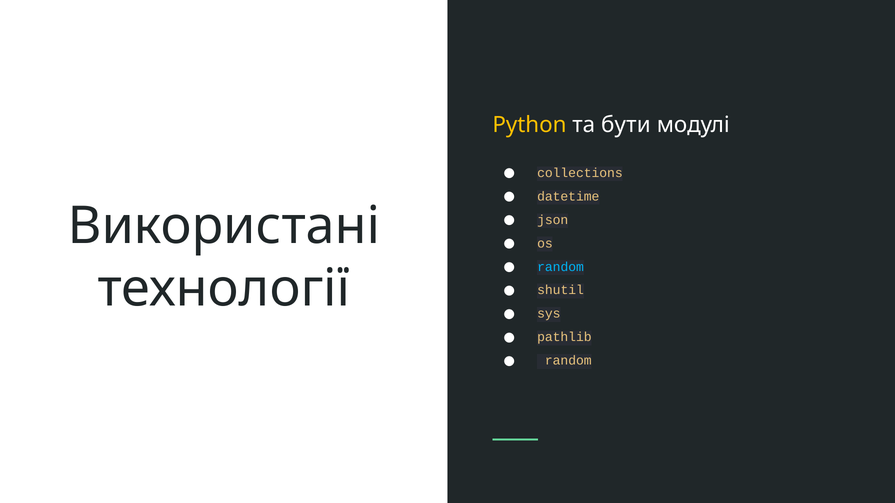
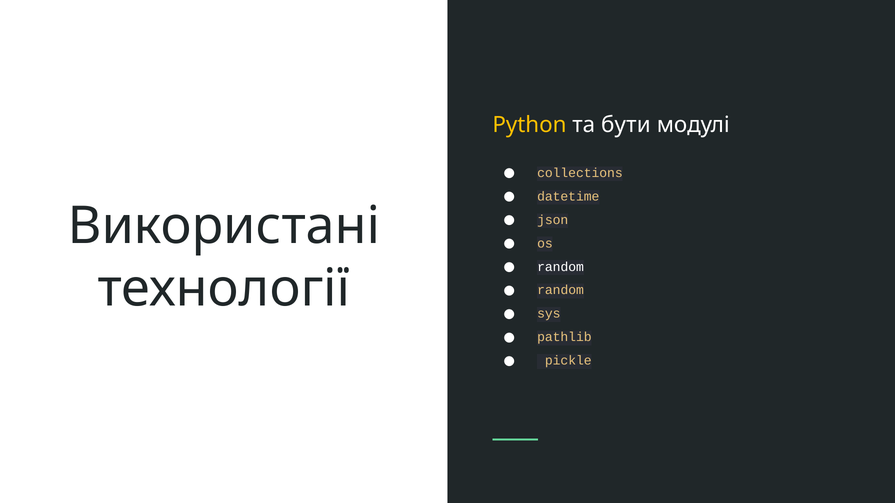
random at (561, 267) colour: light blue -> white
shutil at (561, 290): shutil -> random
random at (568, 361): random -> pickle
